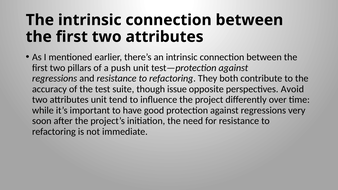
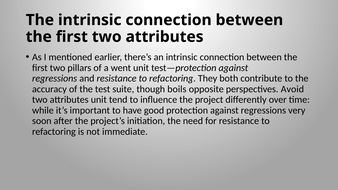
push: push -> went
issue: issue -> boils
